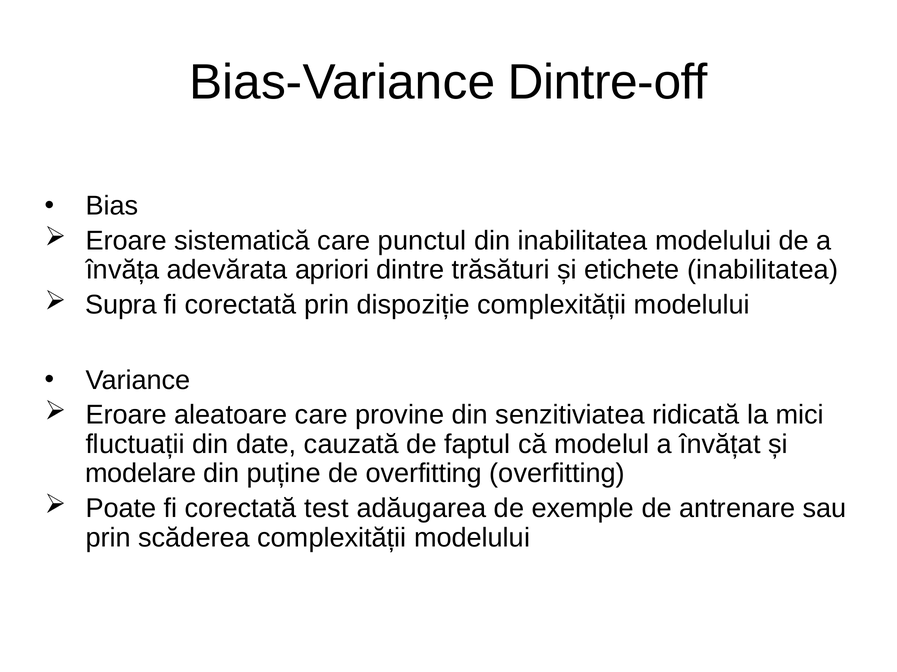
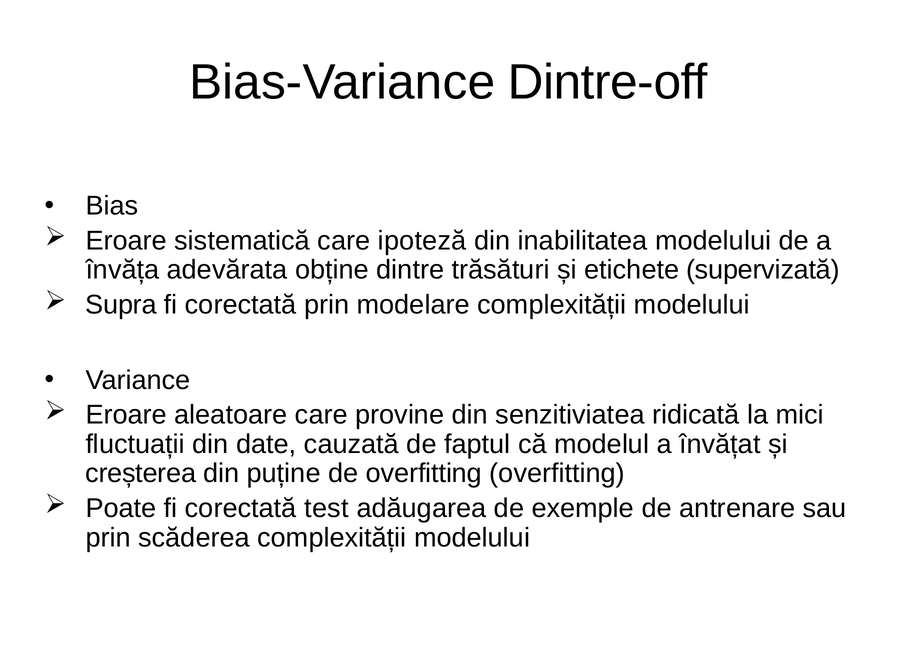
punctul: punctul -> ipoteză
apriori: apriori -> obține
etichete inabilitatea: inabilitatea -> supervizată
dispoziție: dispoziție -> modelare
modelare: modelare -> creșterea
